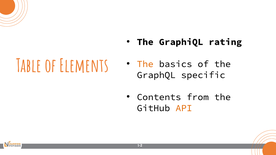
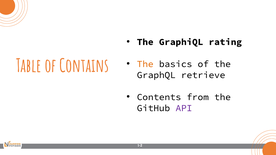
Elements: Elements -> Contains
specific: specific -> retrieve
API colour: orange -> purple
